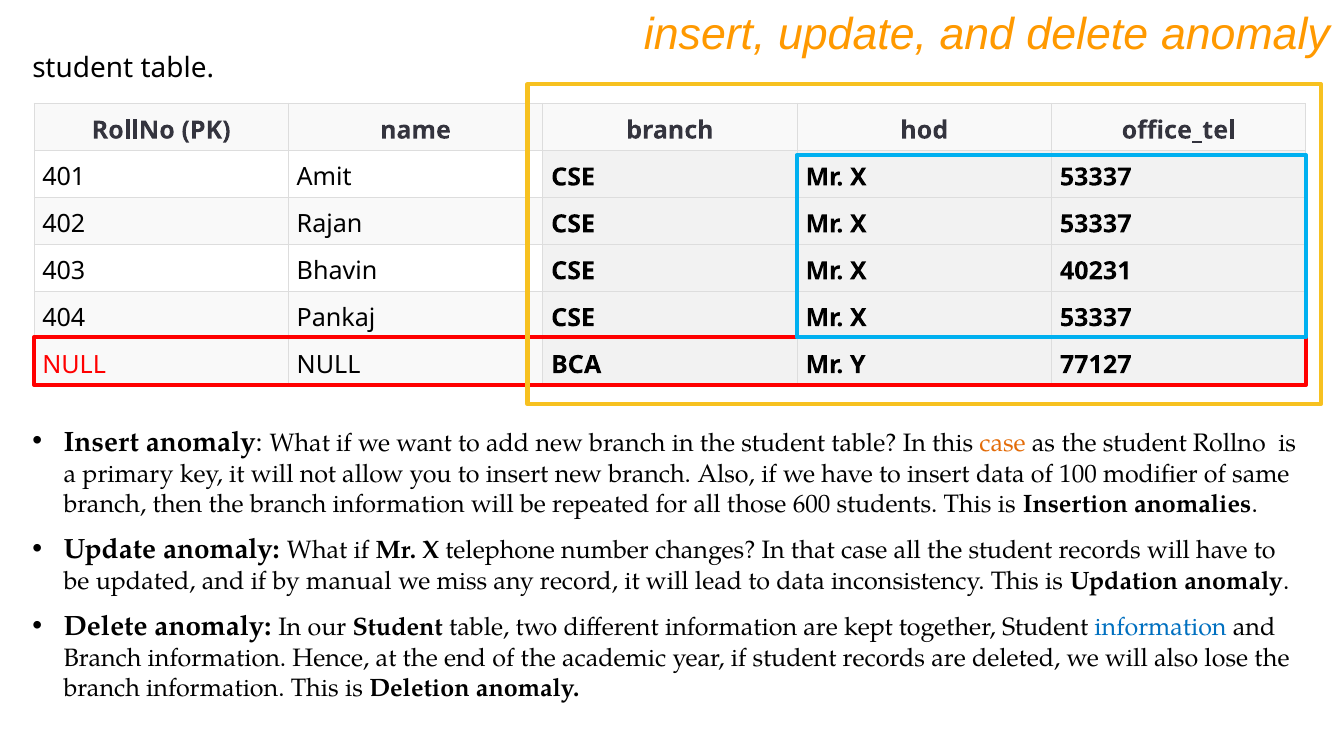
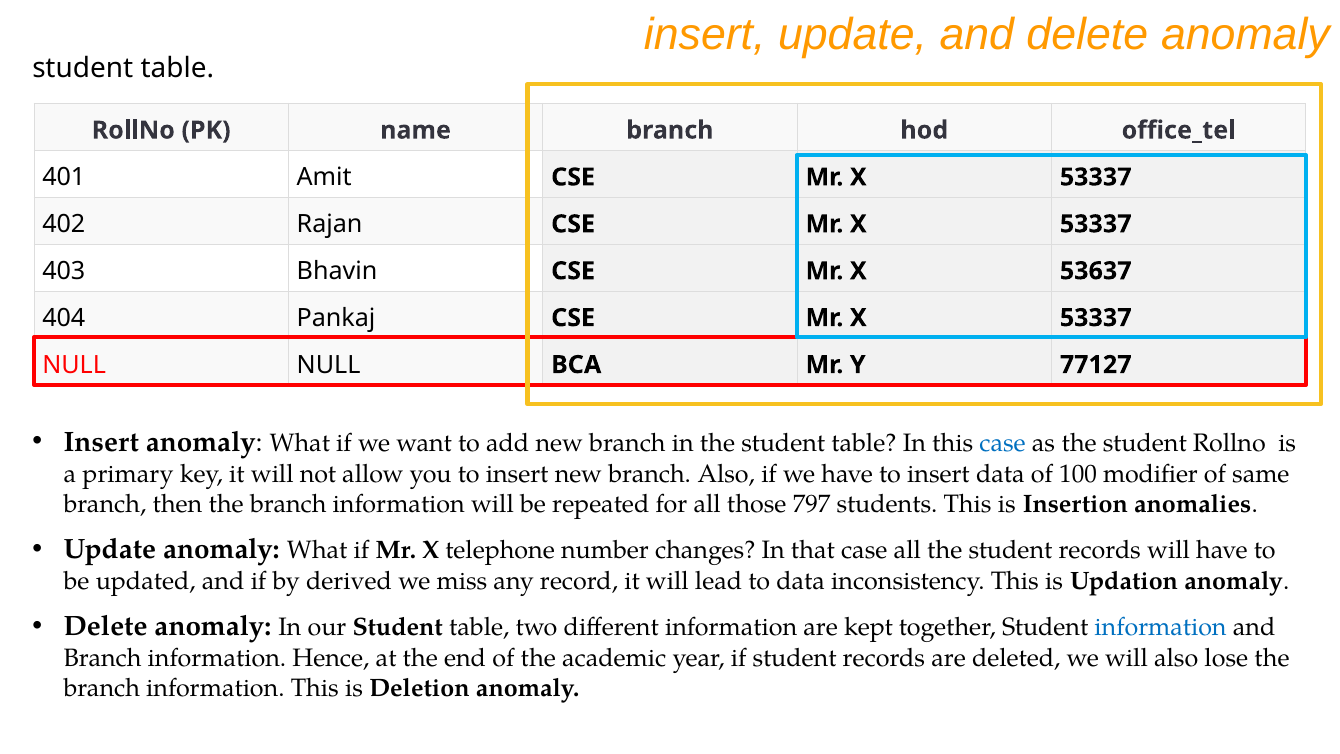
40231: 40231 -> 53637
case at (1003, 443) colour: orange -> blue
600: 600 -> 797
manual: manual -> derived
